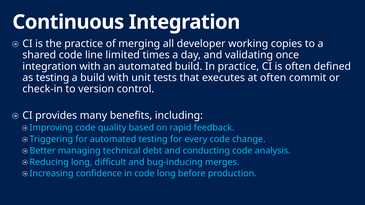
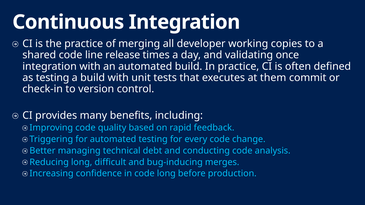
limited: limited -> release
at often: often -> them
